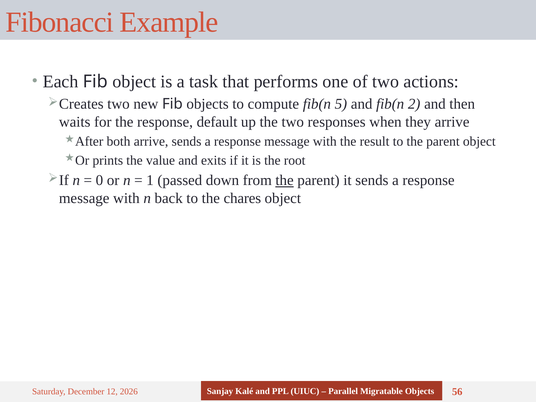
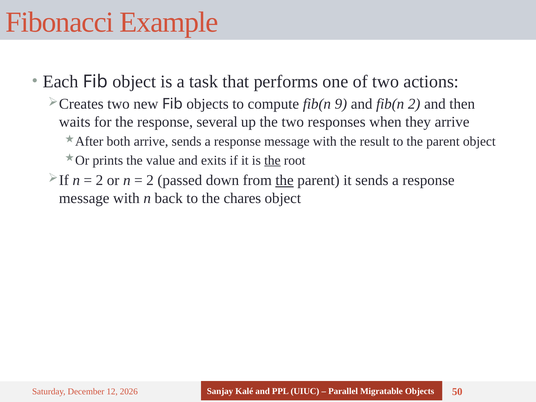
5: 5 -> 9
default: default -> several
the at (272, 160) underline: none -> present
0 at (99, 180): 0 -> 2
1 at (150, 180): 1 -> 2
56: 56 -> 50
